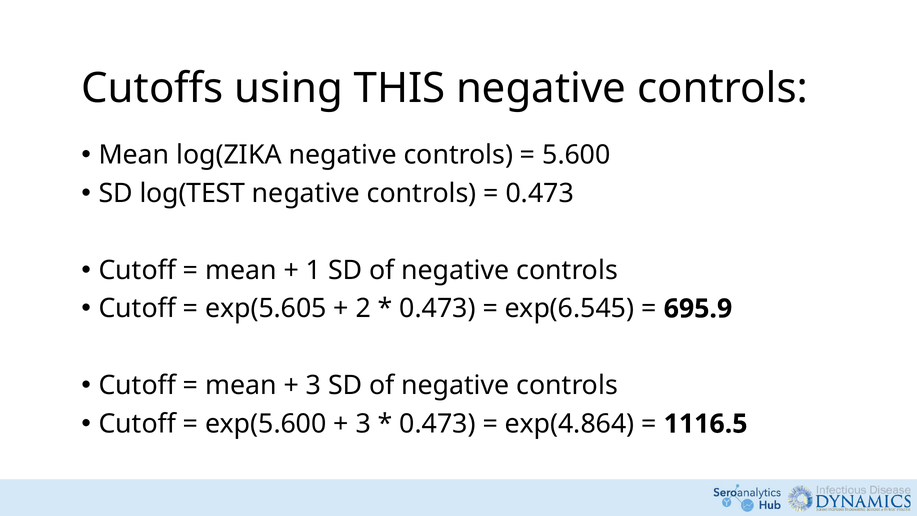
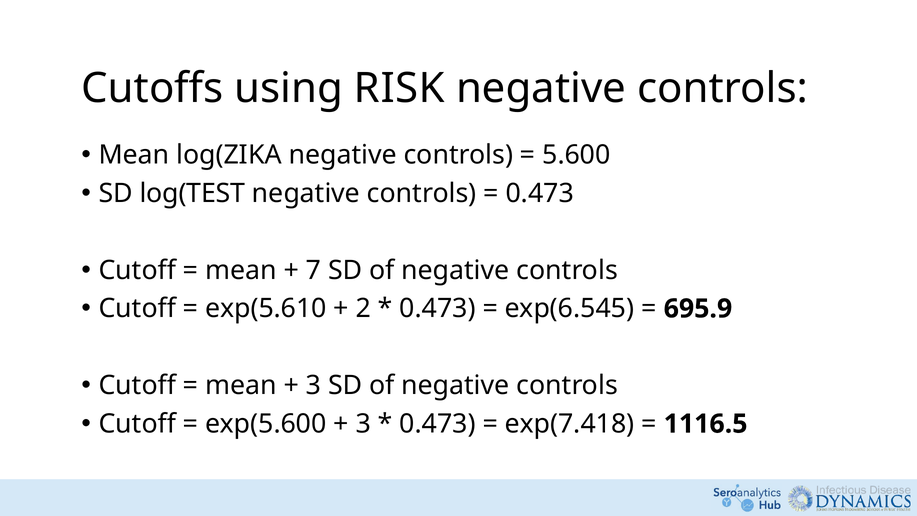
THIS: THIS -> RISK
1: 1 -> 7
exp(5.605: exp(5.605 -> exp(5.610
exp(4.864: exp(4.864 -> exp(7.418
